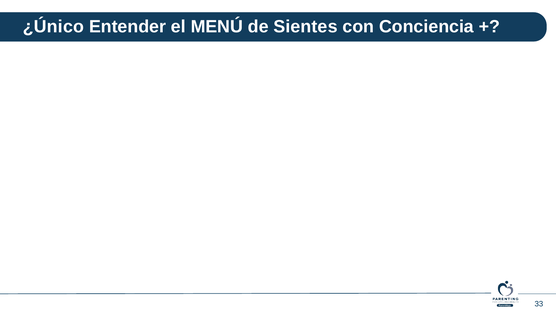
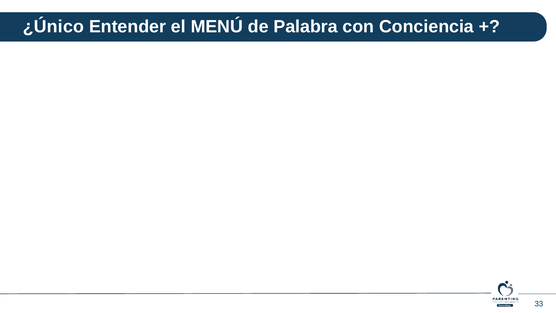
Sientes: Sientes -> Palabra
